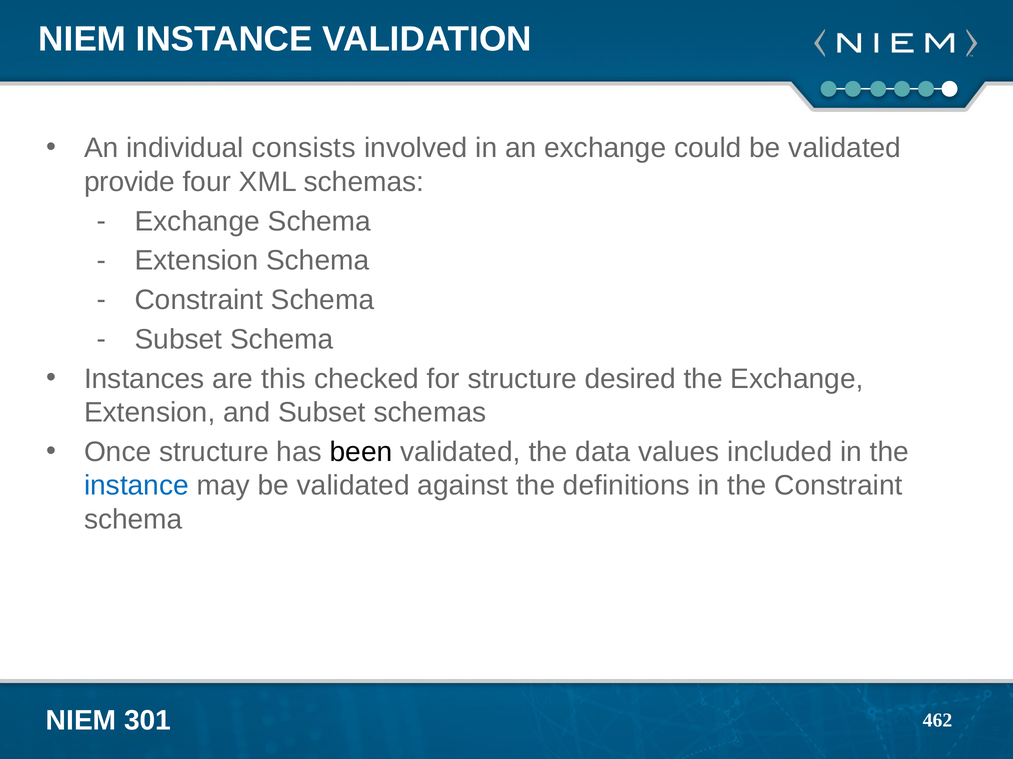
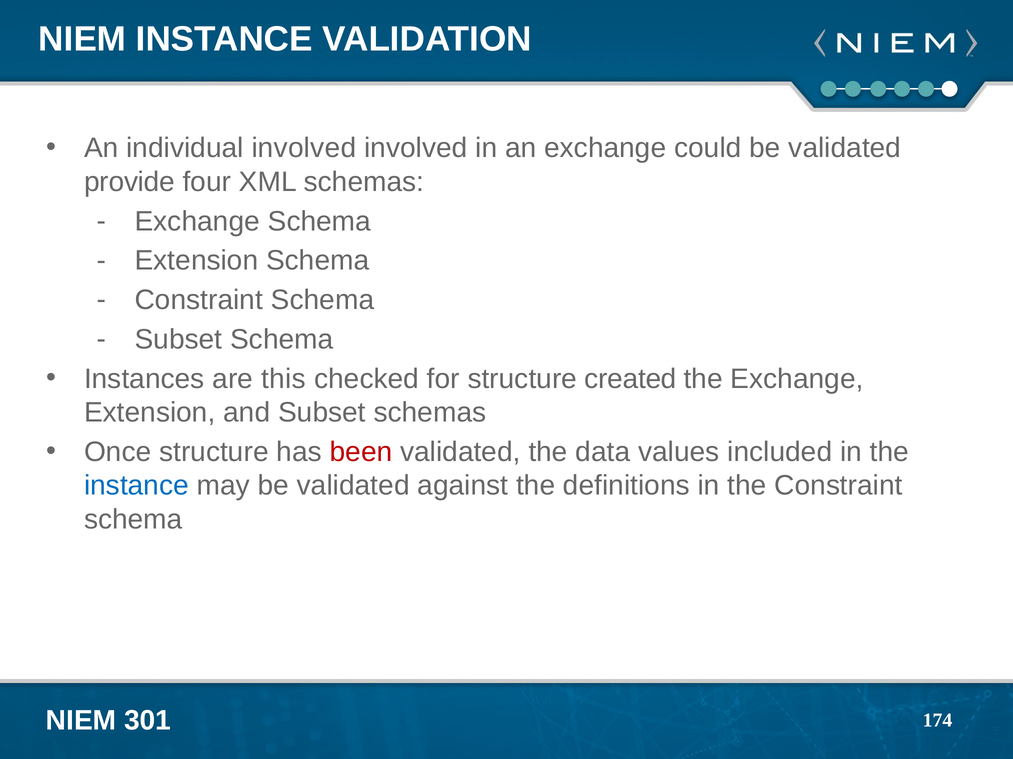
individual consists: consists -> involved
desired: desired -> created
been colour: black -> red
462: 462 -> 174
